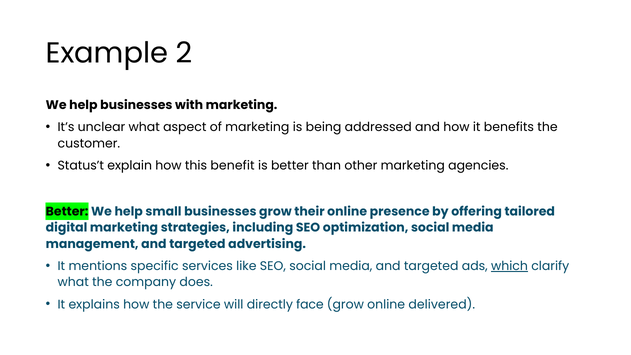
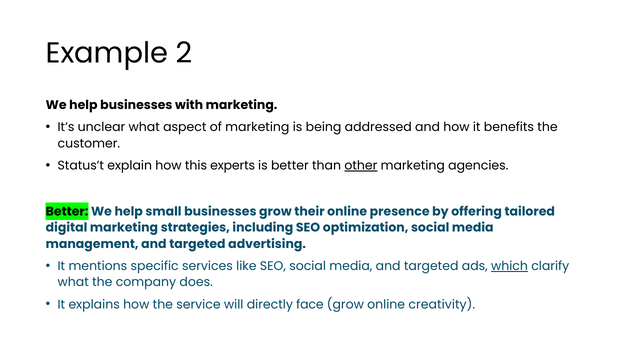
benefit: benefit -> experts
other underline: none -> present
delivered: delivered -> creativity
